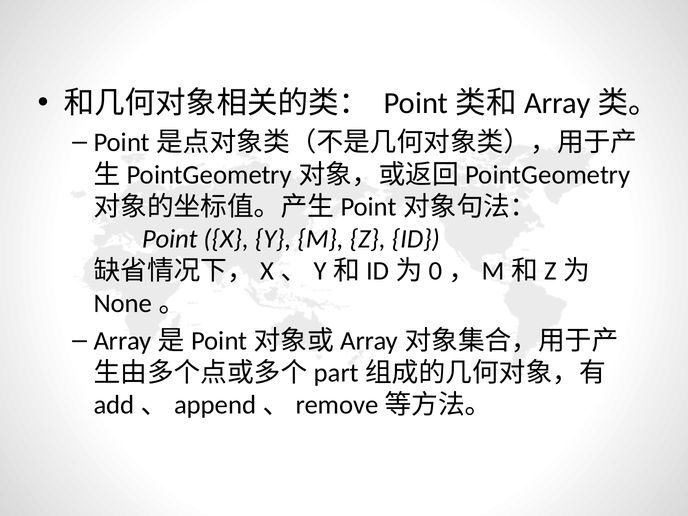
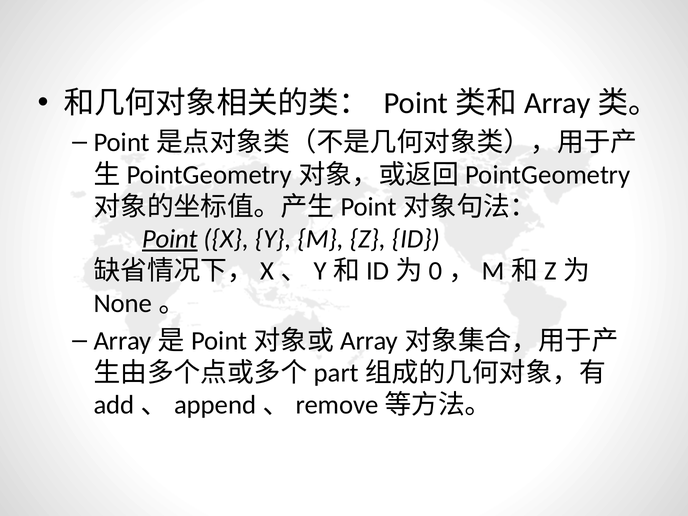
Point underline: none -> present
